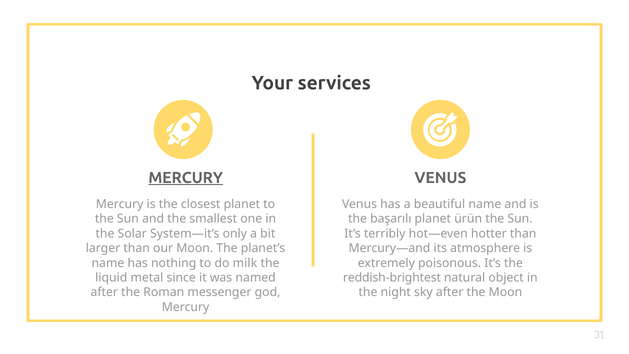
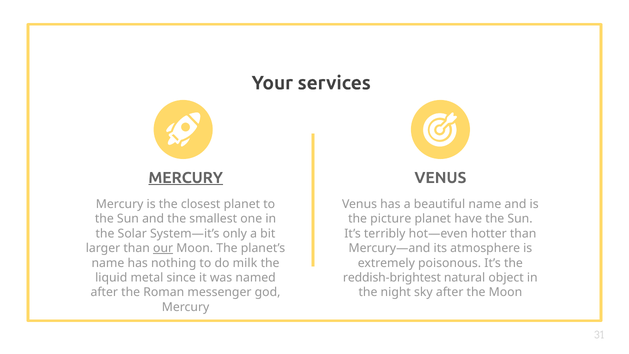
başarılı: başarılı -> picture
ürün: ürün -> have
our underline: none -> present
